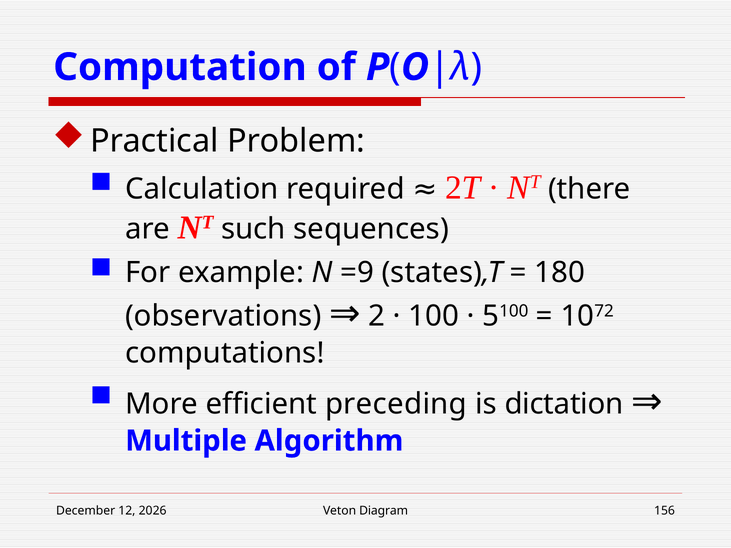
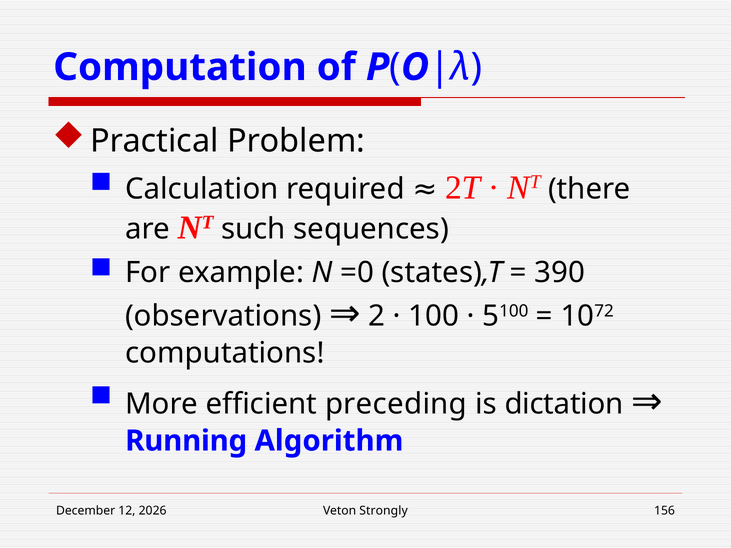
=9: =9 -> =0
180: 180 -> 390
Multiple: Multiple -> Running
Diagram: Diagram -> Strongly
